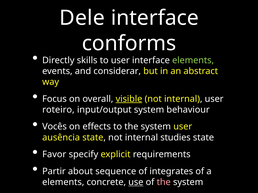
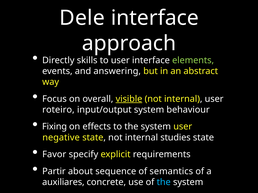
conforms: conforms -> approach
considerar: considerar -> answering
Vocês: Vocês -> Fixing
ausência: ausência -> negative
integrates: integrates -> semantics
elements at (63, 183): elements -> auxiliares
use underline: present -> none
the at (164, 183) colour: pink -> light blue
